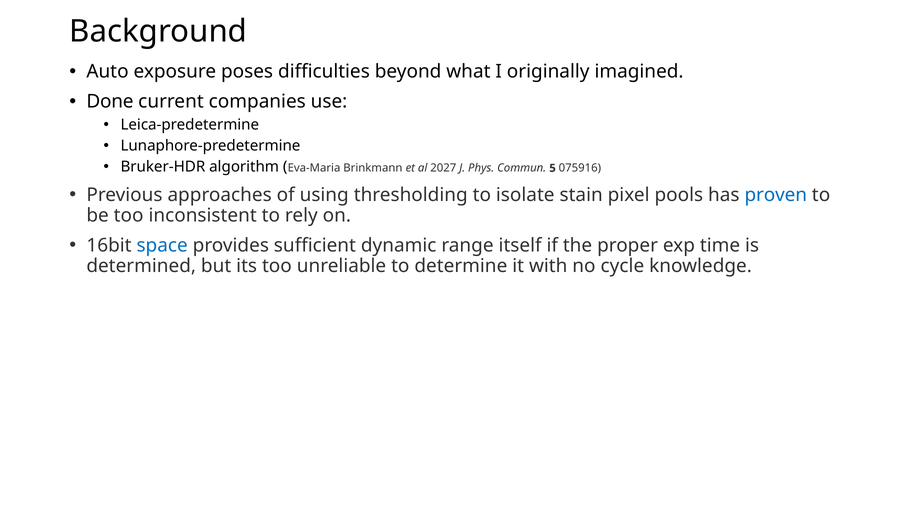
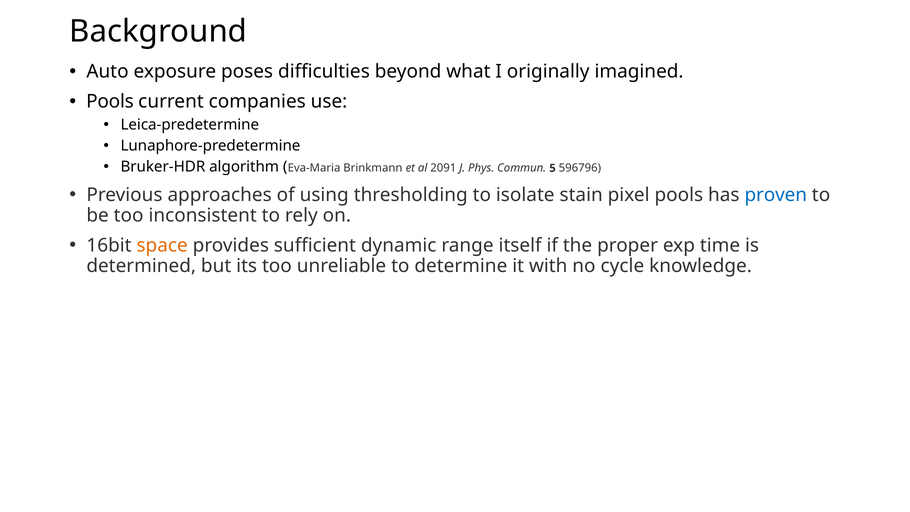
Done at (110, 102): Done -> Pools
2027: 2027 -> 2091
075916: 075916 -> 596796
space colour: blue -> orange
